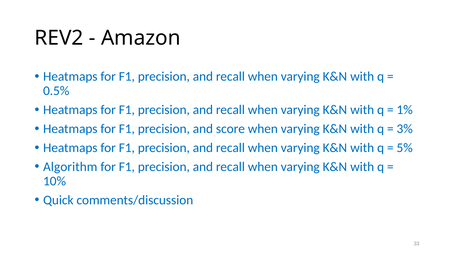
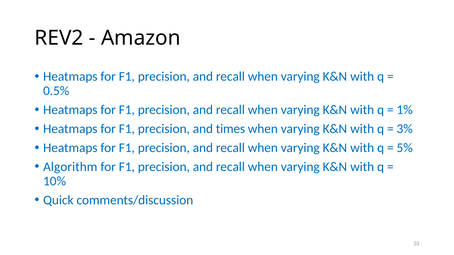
score: score -> times
